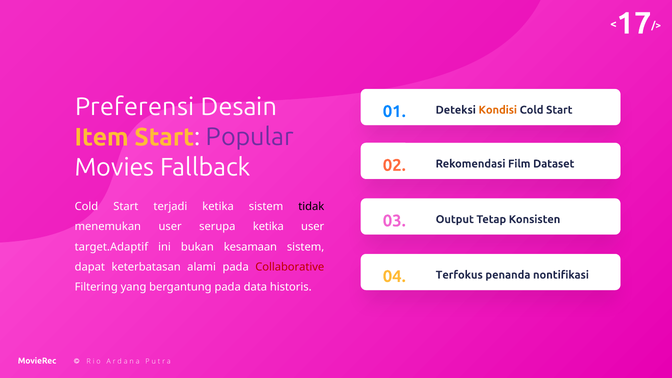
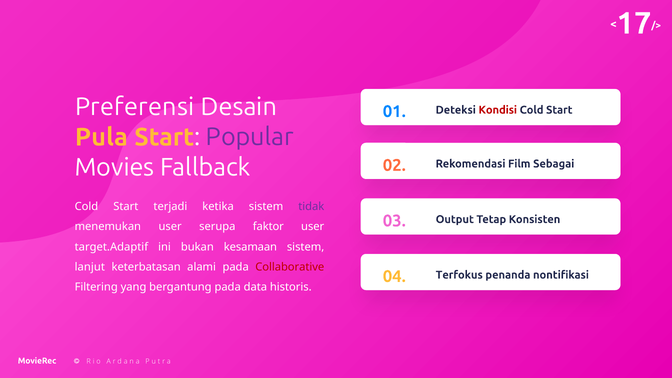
Kondisi colour: orange -> red
Item: Item -> Pula
Dataset: Dataset -> Sebagai
tidak colour: black -> purple
serupa ketika: ketika -> faktor
dapat: dapat -> lanjut
